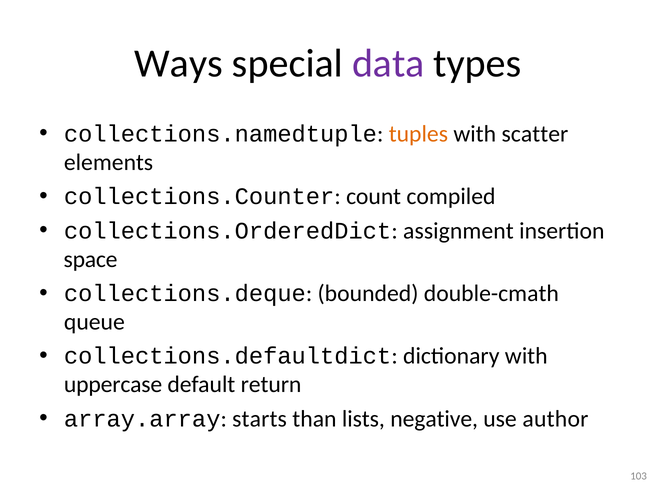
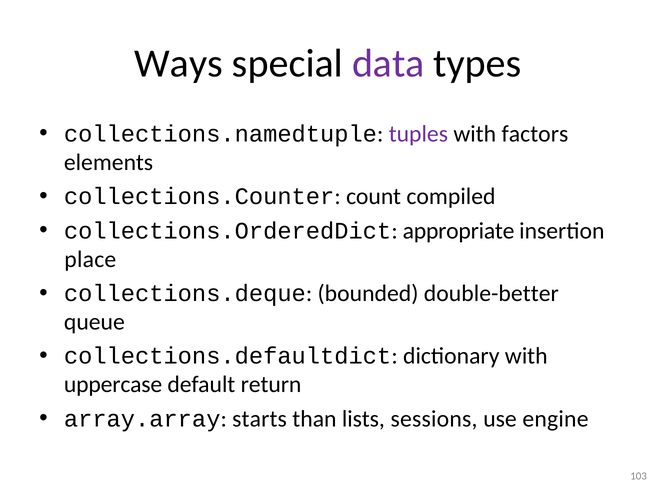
tuples colour: orange -> purple
scatter: scatter -> factors
assignment: assignment -> appropriate
space: space -> place
double-cmath: double-cmath -> double-better
negative: negative -> sessions
author: author -> engine
